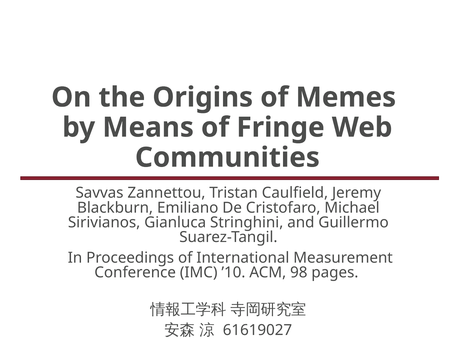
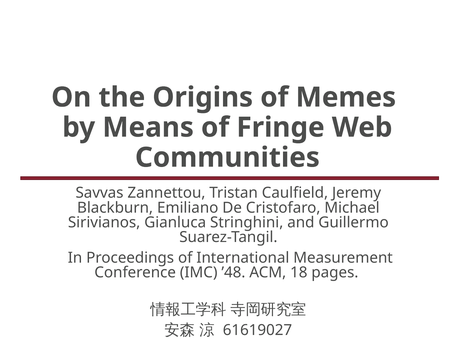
’10: ’10 -> ’48
98: 98 -> 18
